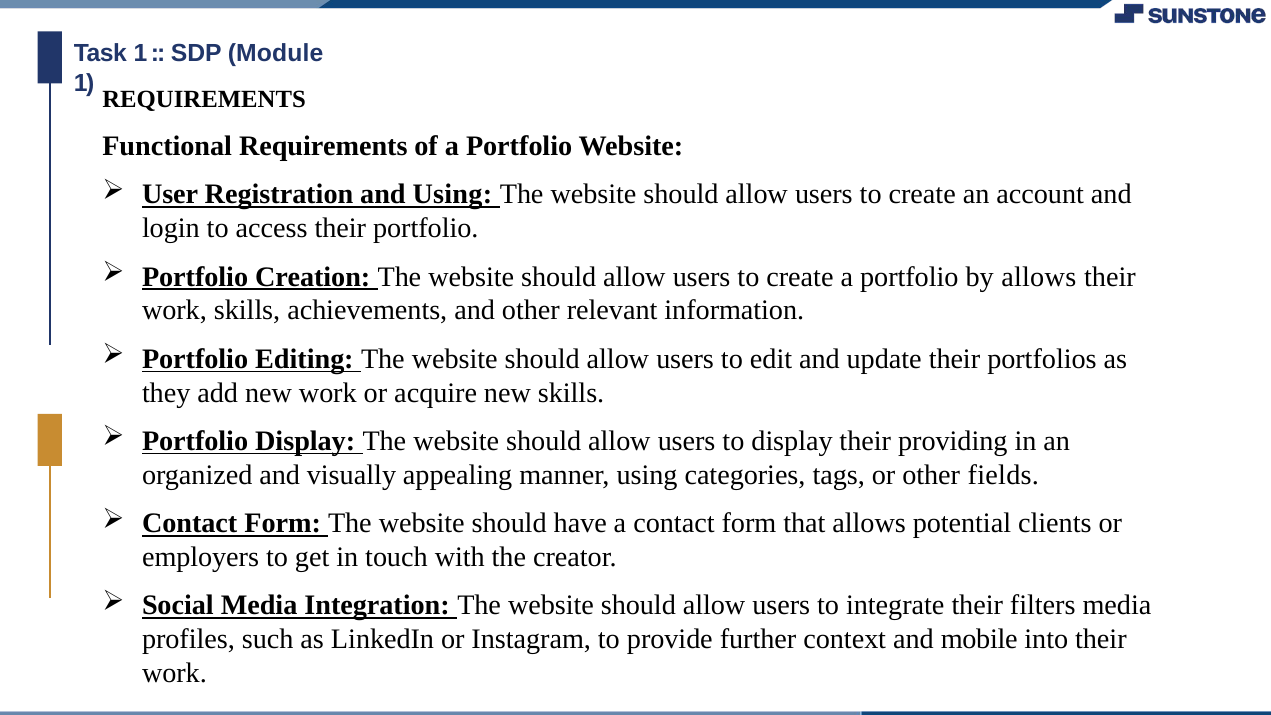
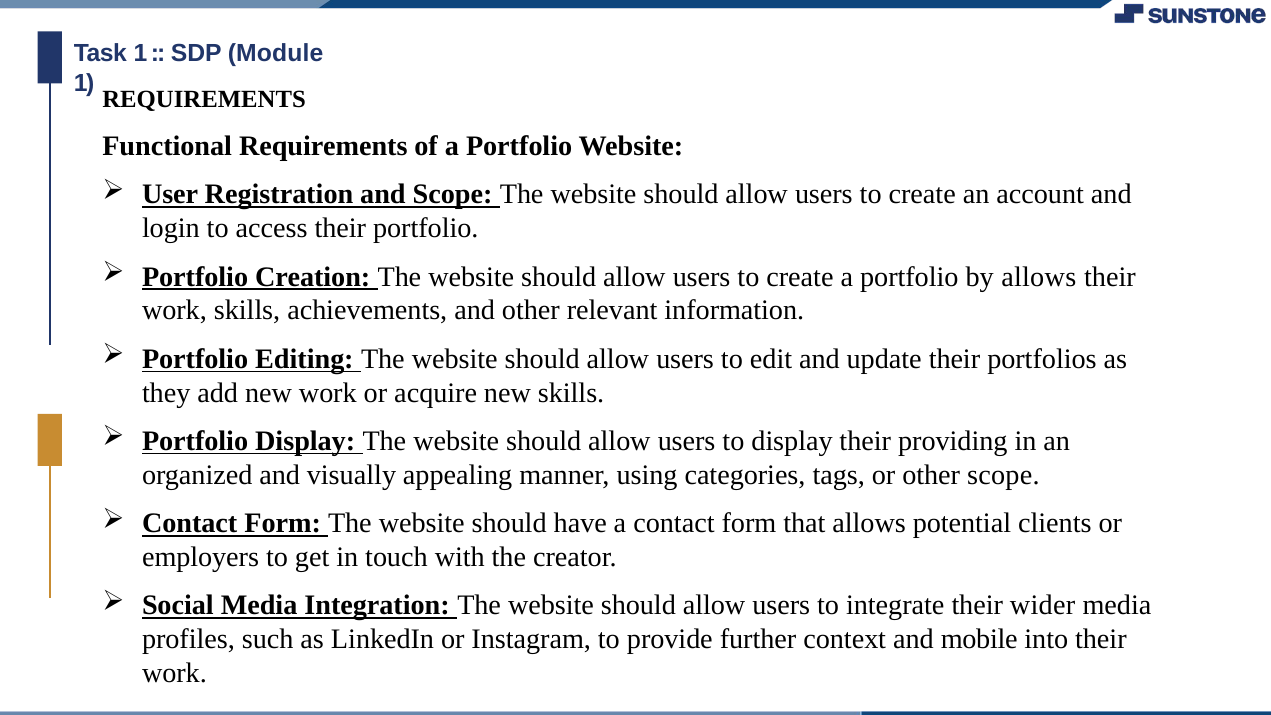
and Using: Using -> Scope
other fields: fields -> scope
filters: filters -> wider
